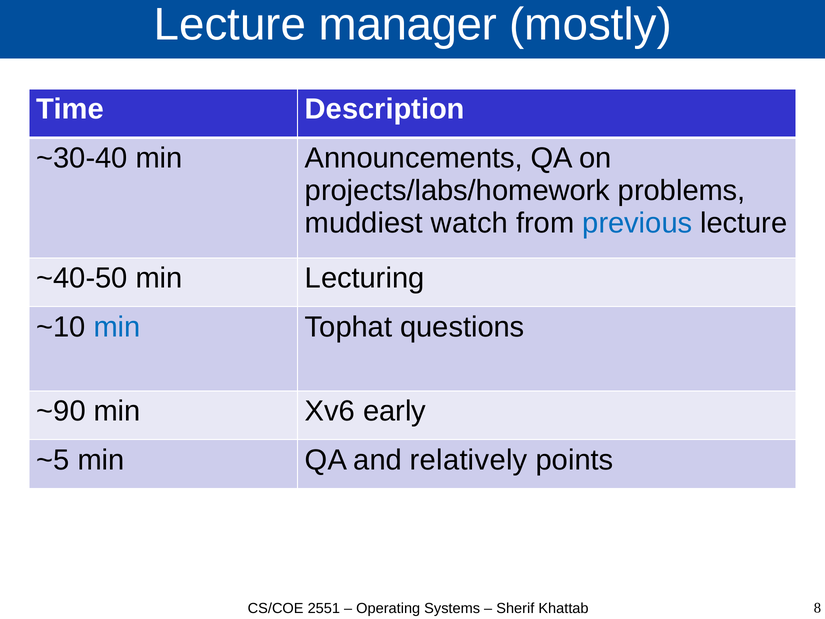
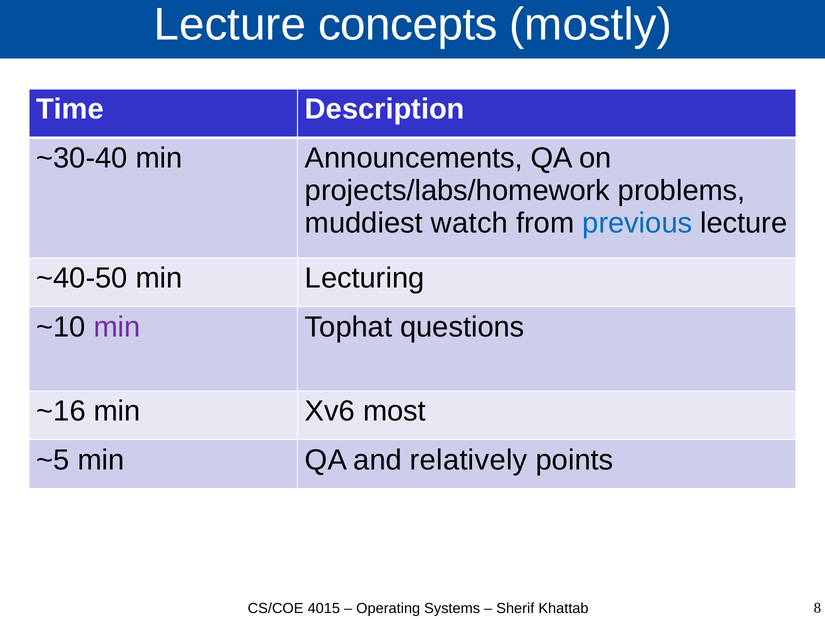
manager: manager -> concepts
min at (117, 327) colour: blue -> purple
~90: ~90 -> ~16
early: early -> most
2551: 2551 -> 4015
